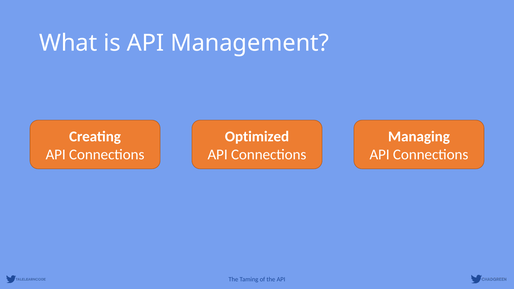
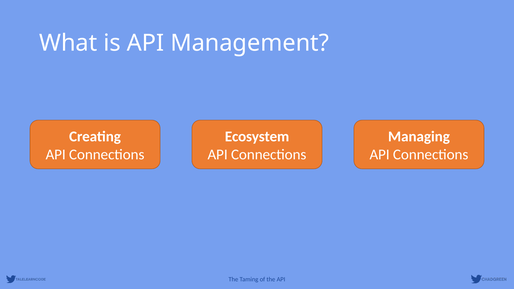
Optimized: Optimized -> Ecosystem
